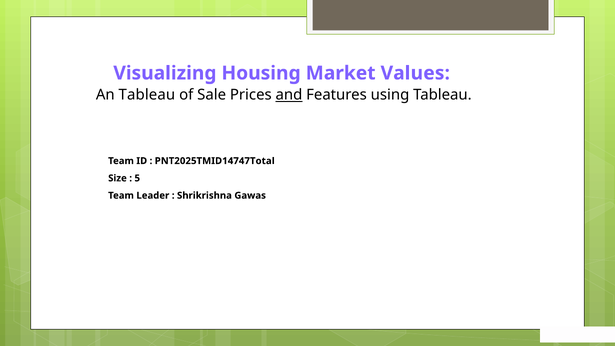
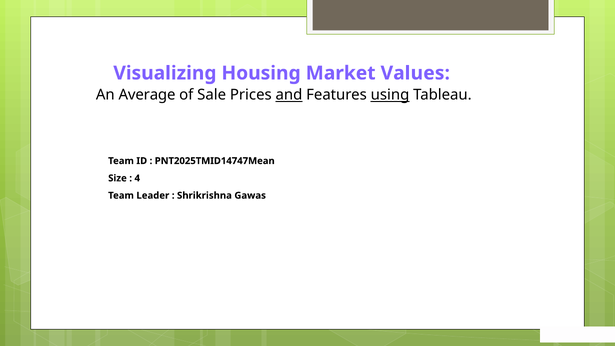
An Tableau: Tableau -> Average
using underline: none -> present
PNT2025TMID14747Total: PNT2025TMID14747Total -> PNT2025TMID14747Mean
5: 5 -> 4
